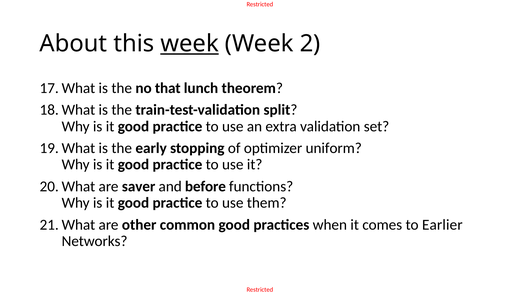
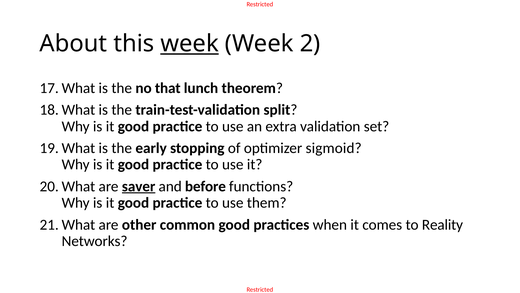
uniform: uniform -> sigmoid
saver underline: none -> present
Earlier: Earlier -> Reality
